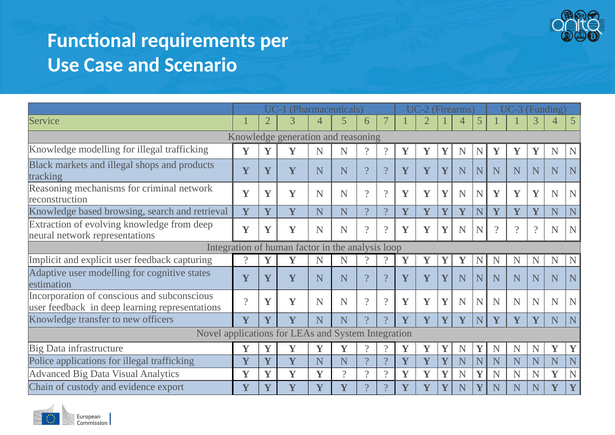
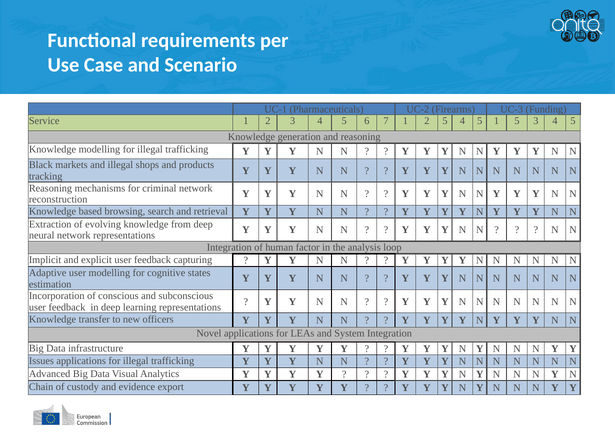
2 1: 1 -> 5
1 1: 1 -> 5
Police: Police -> Issues
